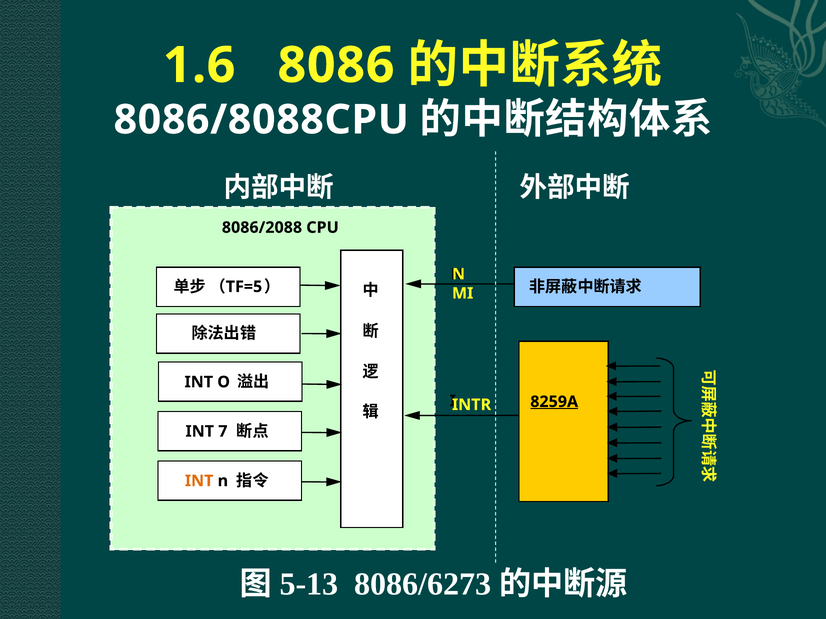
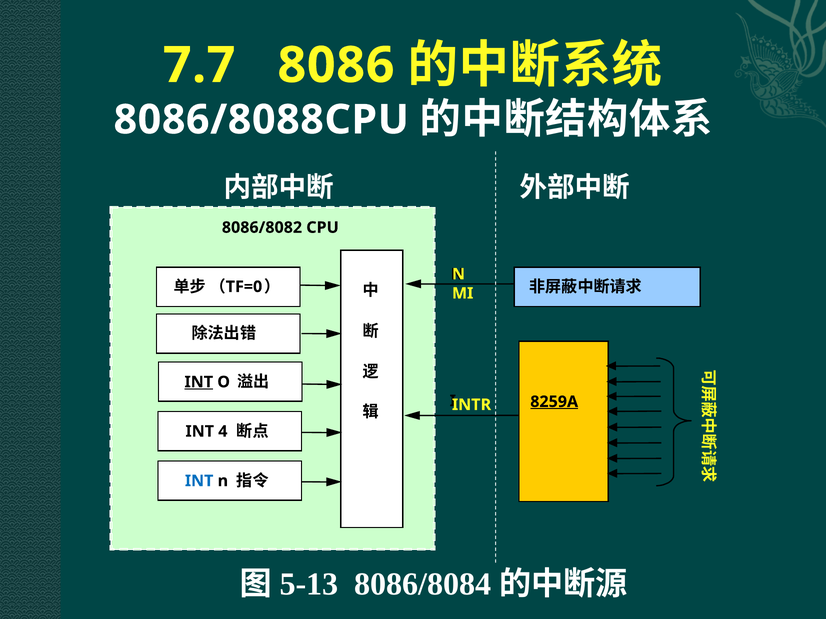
1.6: 1.6 -> 7.7
8086/2088: 8086/2088 -> 8086/8082
TF=5: TF=5 -> TF=0
INT at (199, 382) underline: none -> present
7: 7 -> 4
INT at (199, 481) colour: orange -> blue
8086/6273: 8086/6273 -> 8086/8084
